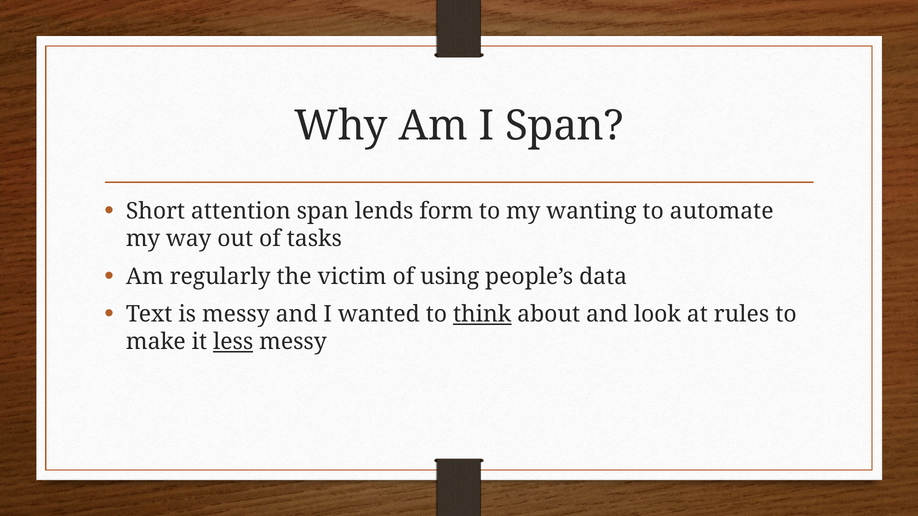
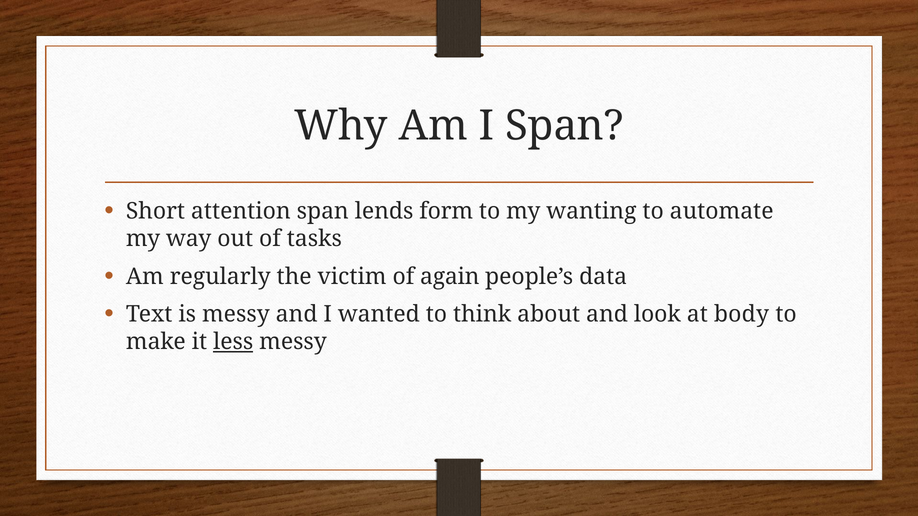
using: using -> again
think underline: present -> none
rules: rules -> body
